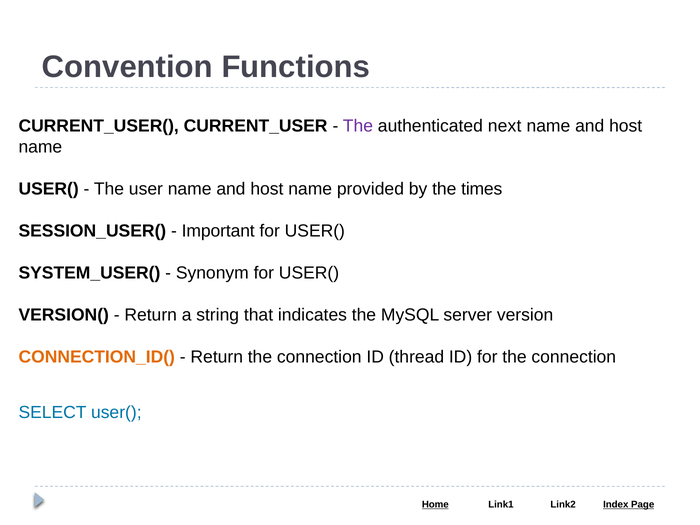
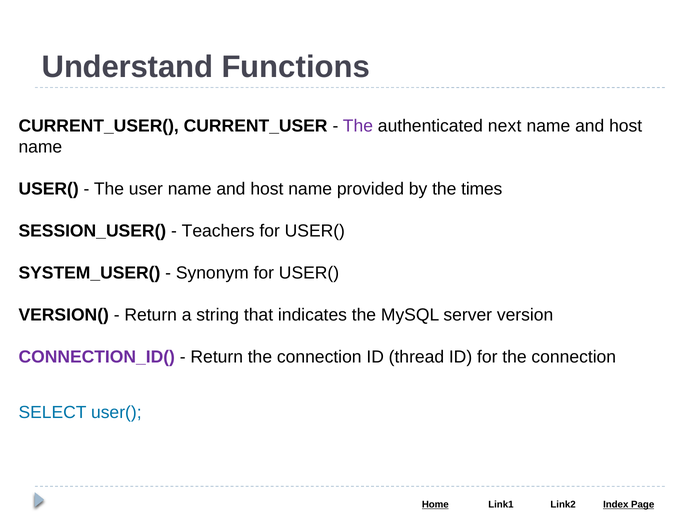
Convention: Convention -> Understand
Important: Important -> Teachers
CONNECTION_ID( colour: orange -> purple
